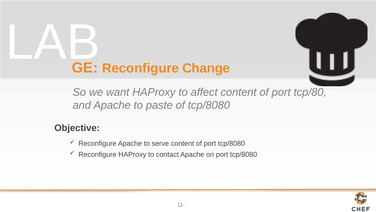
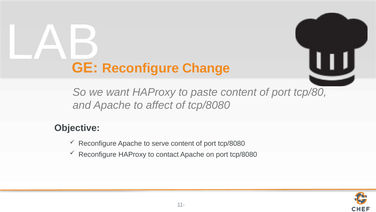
affect: affect -> paste
paste: paste -> affect
